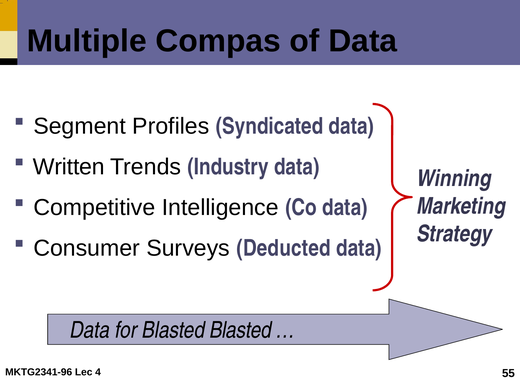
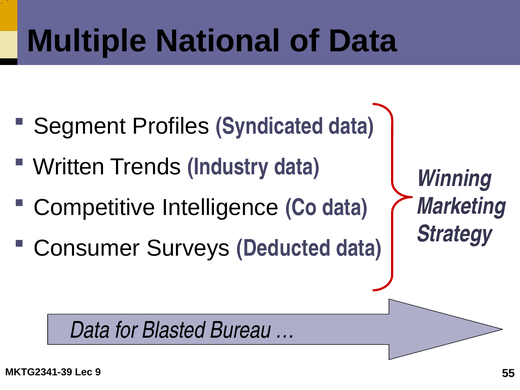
Compas: Compas -> National
Blasted Blasted: Blasted -> Bureau
MKTG2341-96: MKTG2341-96 -> MKTG2341-39
4: 4 -> 9
